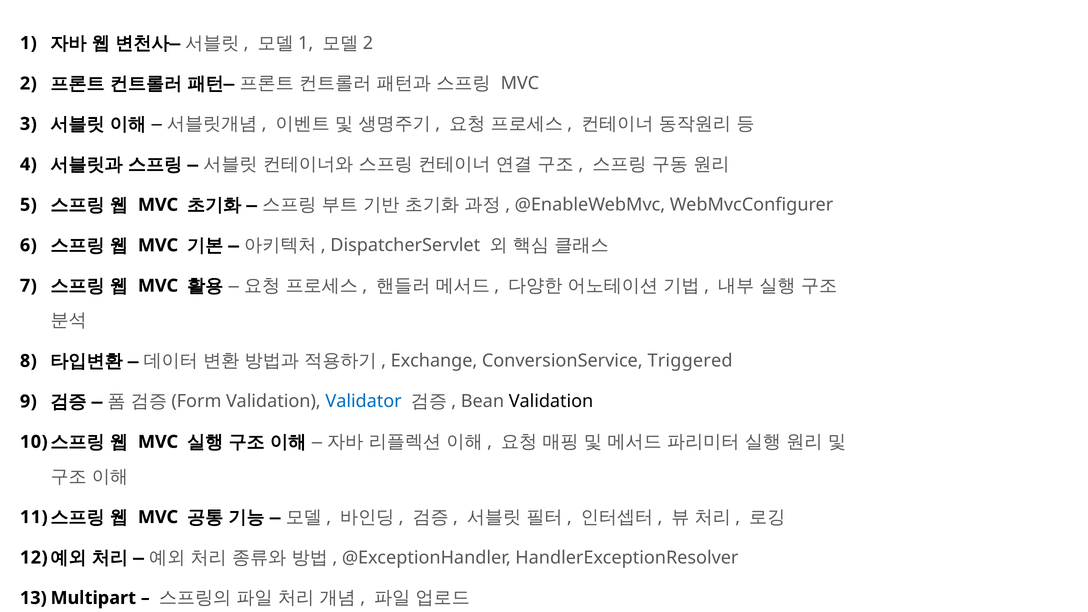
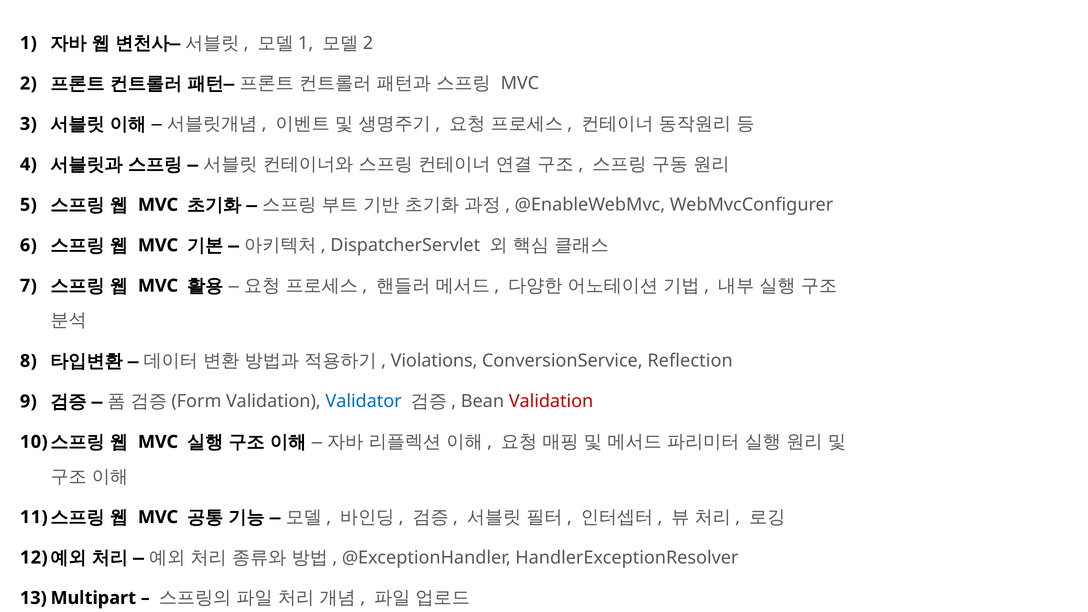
Exchange: Exchange -> Violations
Triggered: Triggered -> Reflection
Validation at (551, 401) colour: black -> red
